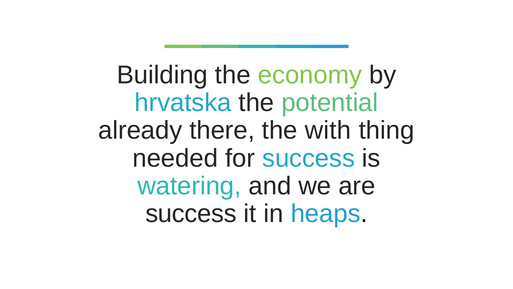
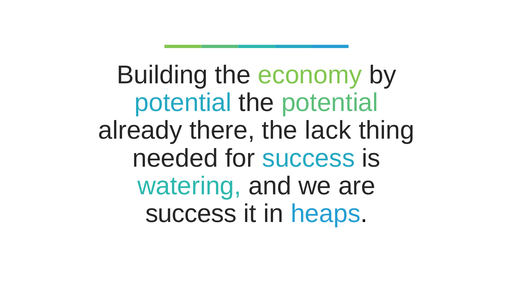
hrvatska at (183, 103): hrvatska -> potential
with: with -> lack
